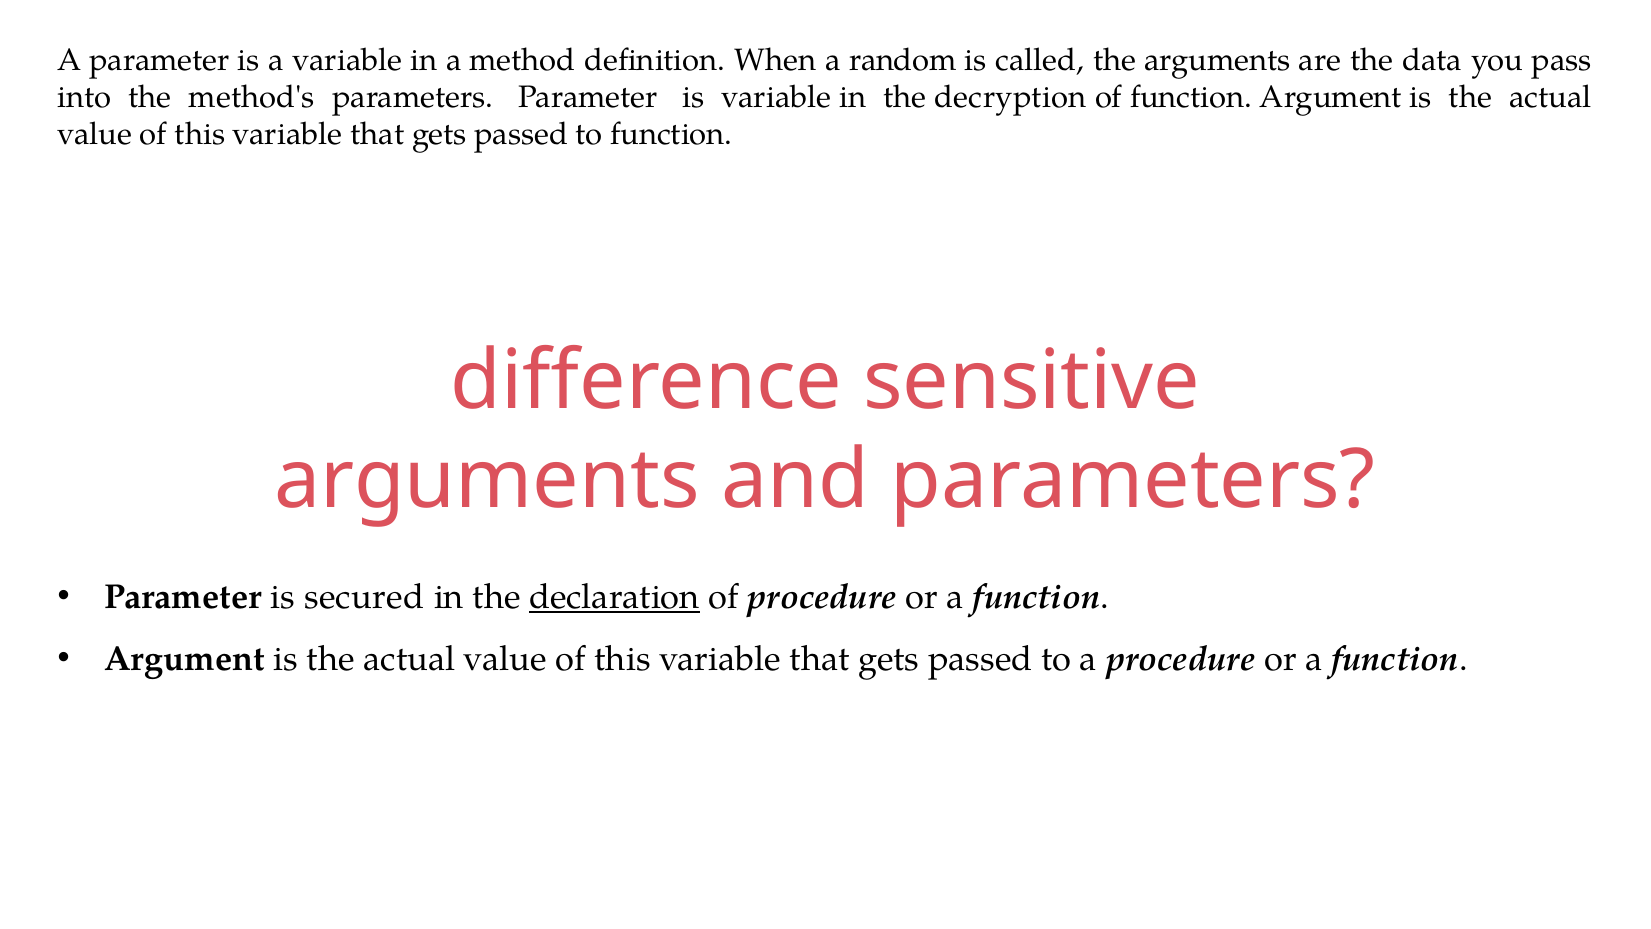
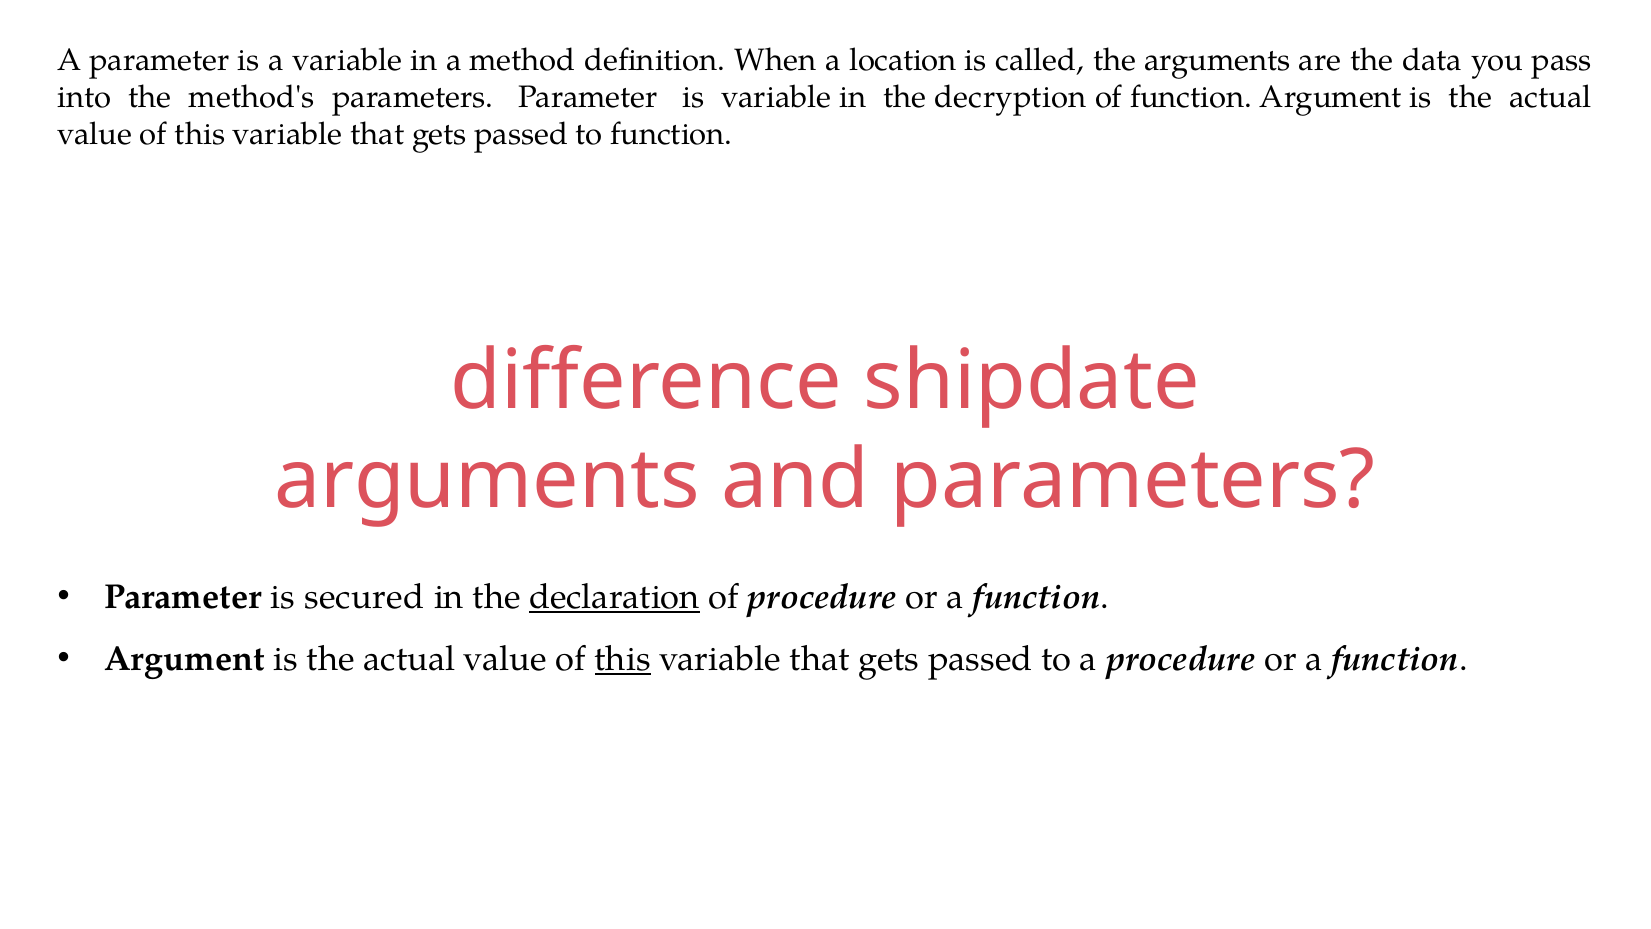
random: random -> location
sensitive: sensitive -> shipdate
this at (623, 659) underline: none -> present
